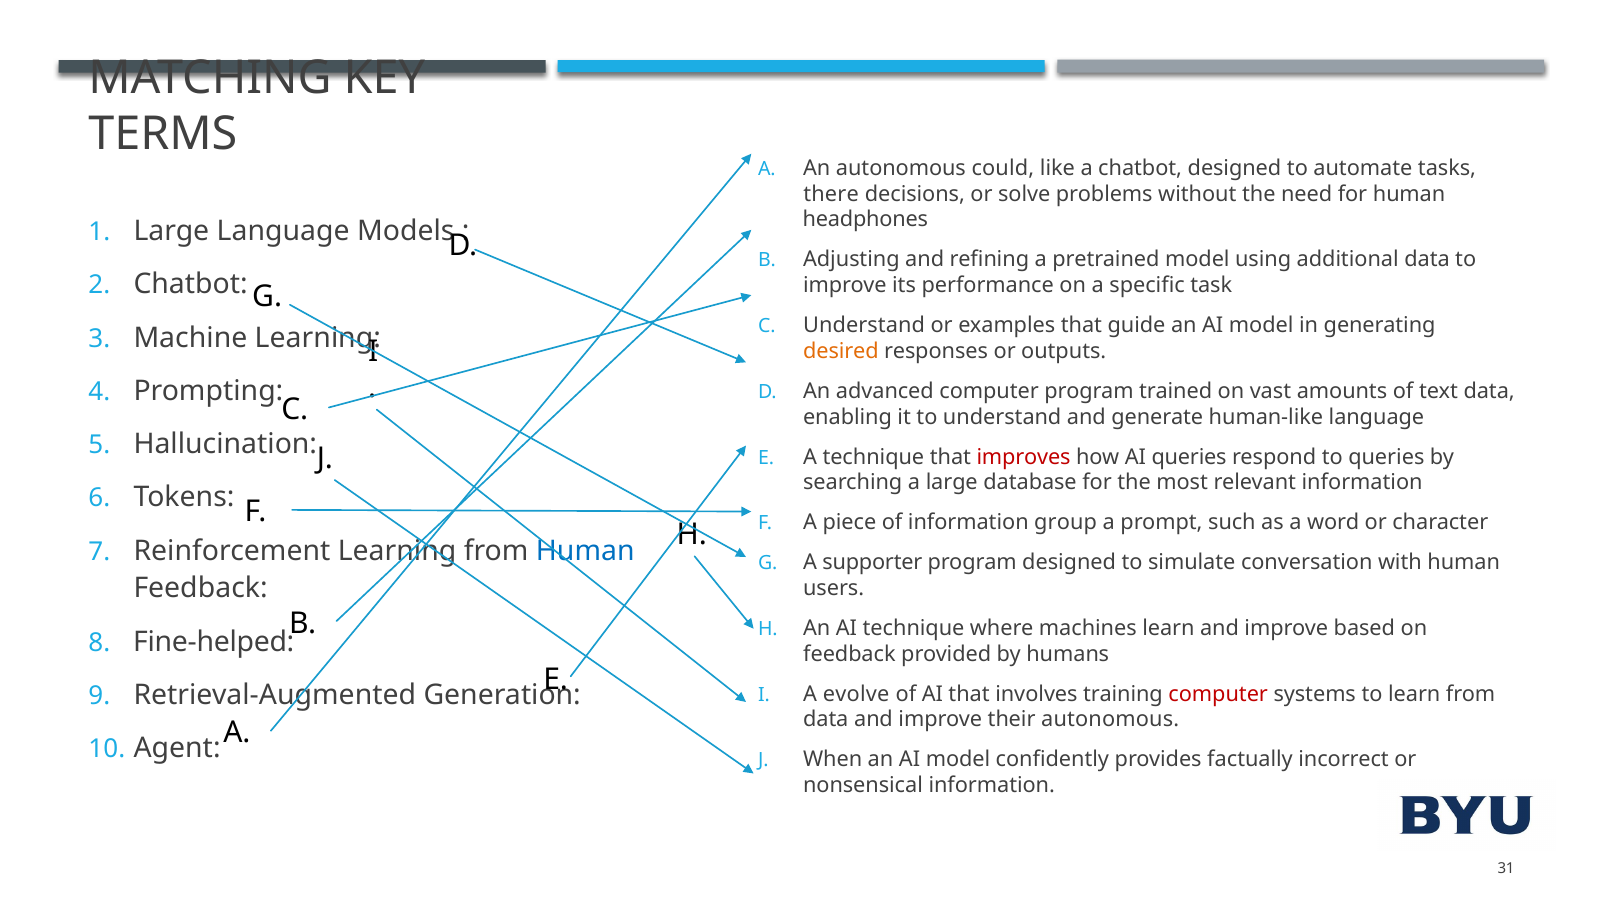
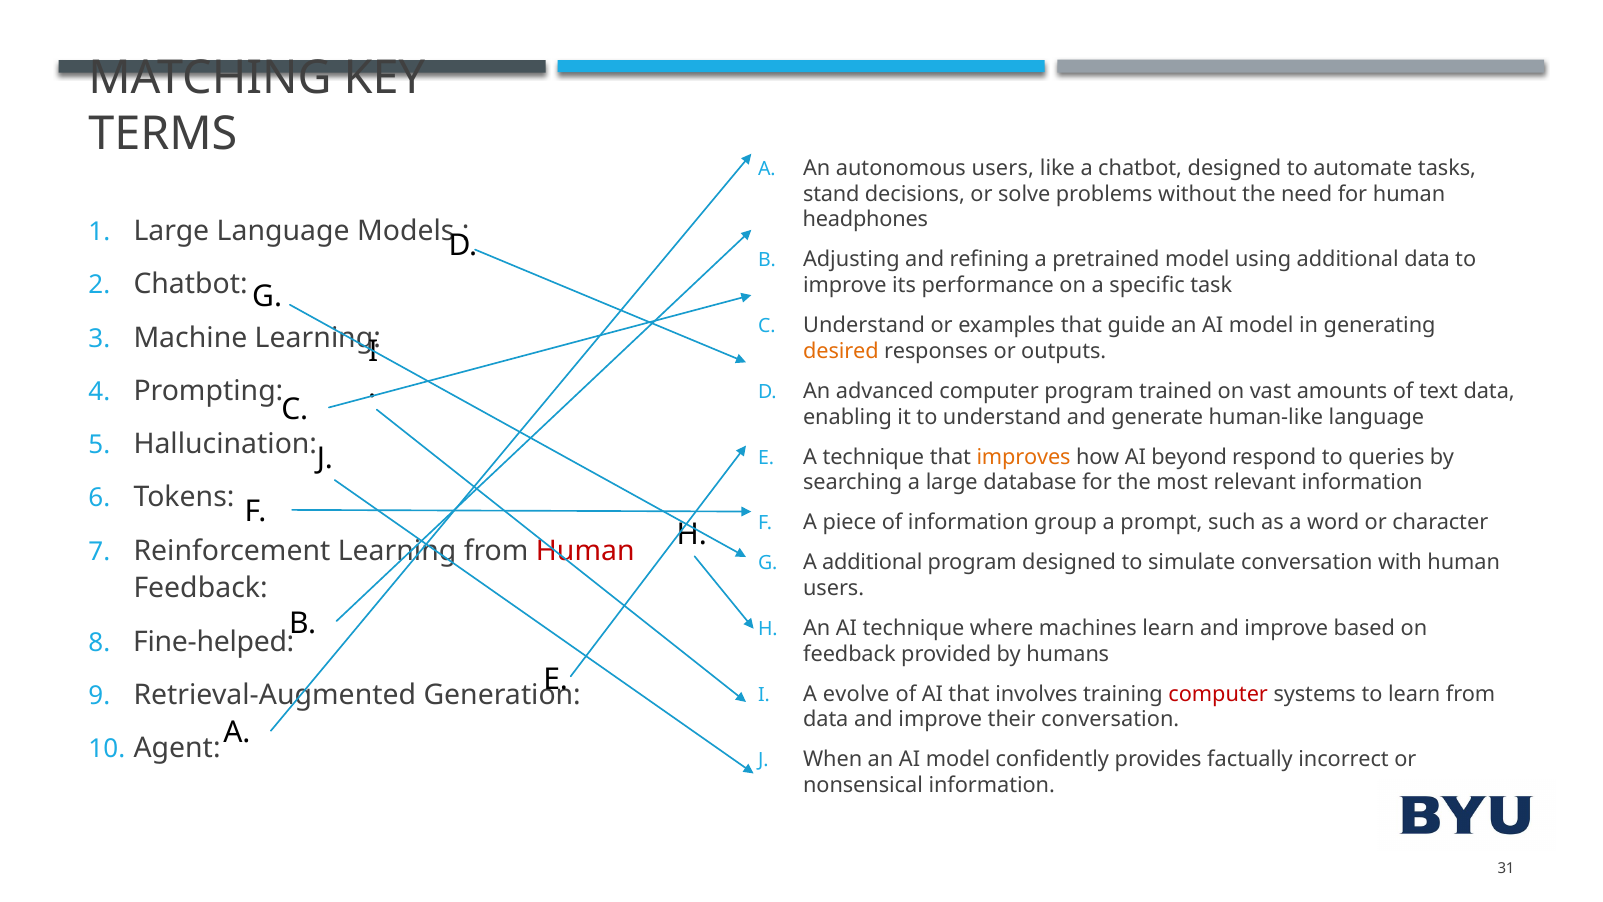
autonomous could: could -> users
there: there -> stand
improves colour: red -> orange
AI queries: queries -> beyond
Human at (585, 551) colour: blue -> red
A supporter: supporter -> additional
their autonomous: autonomous -> conversation
